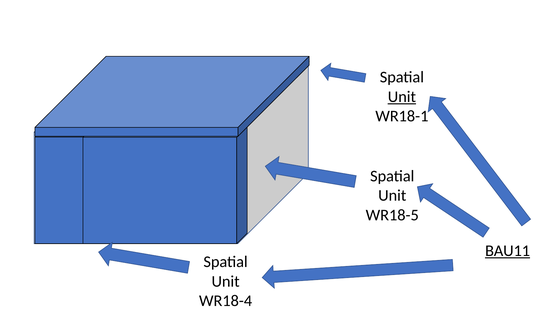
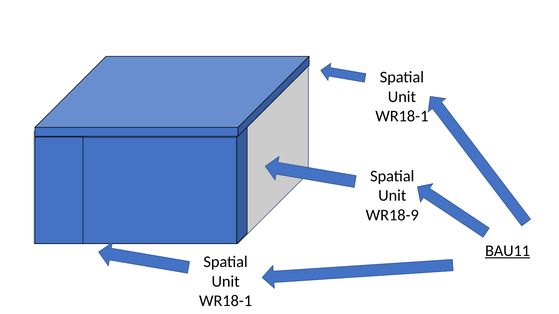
Unit at (402, 97) underline: present -> none
WR18-5: WR18-5 -> WR18-9
WR18-4 at (226, 301): WR18-4 -> WR18-1
